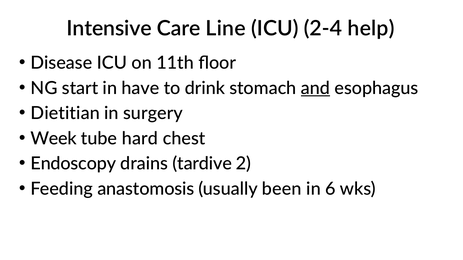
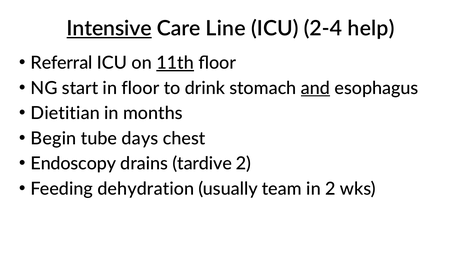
Intensive underline: none -> present
Disease: Disease -> Referral
11th underline: none -> present
in have: have -> floor
surgery: surgery -> months
Week: Week -> Begin
hard: hard -> days
anastomosis: anastomosis -> dehydration
been: been -> team
in 6: 6 -> 2
